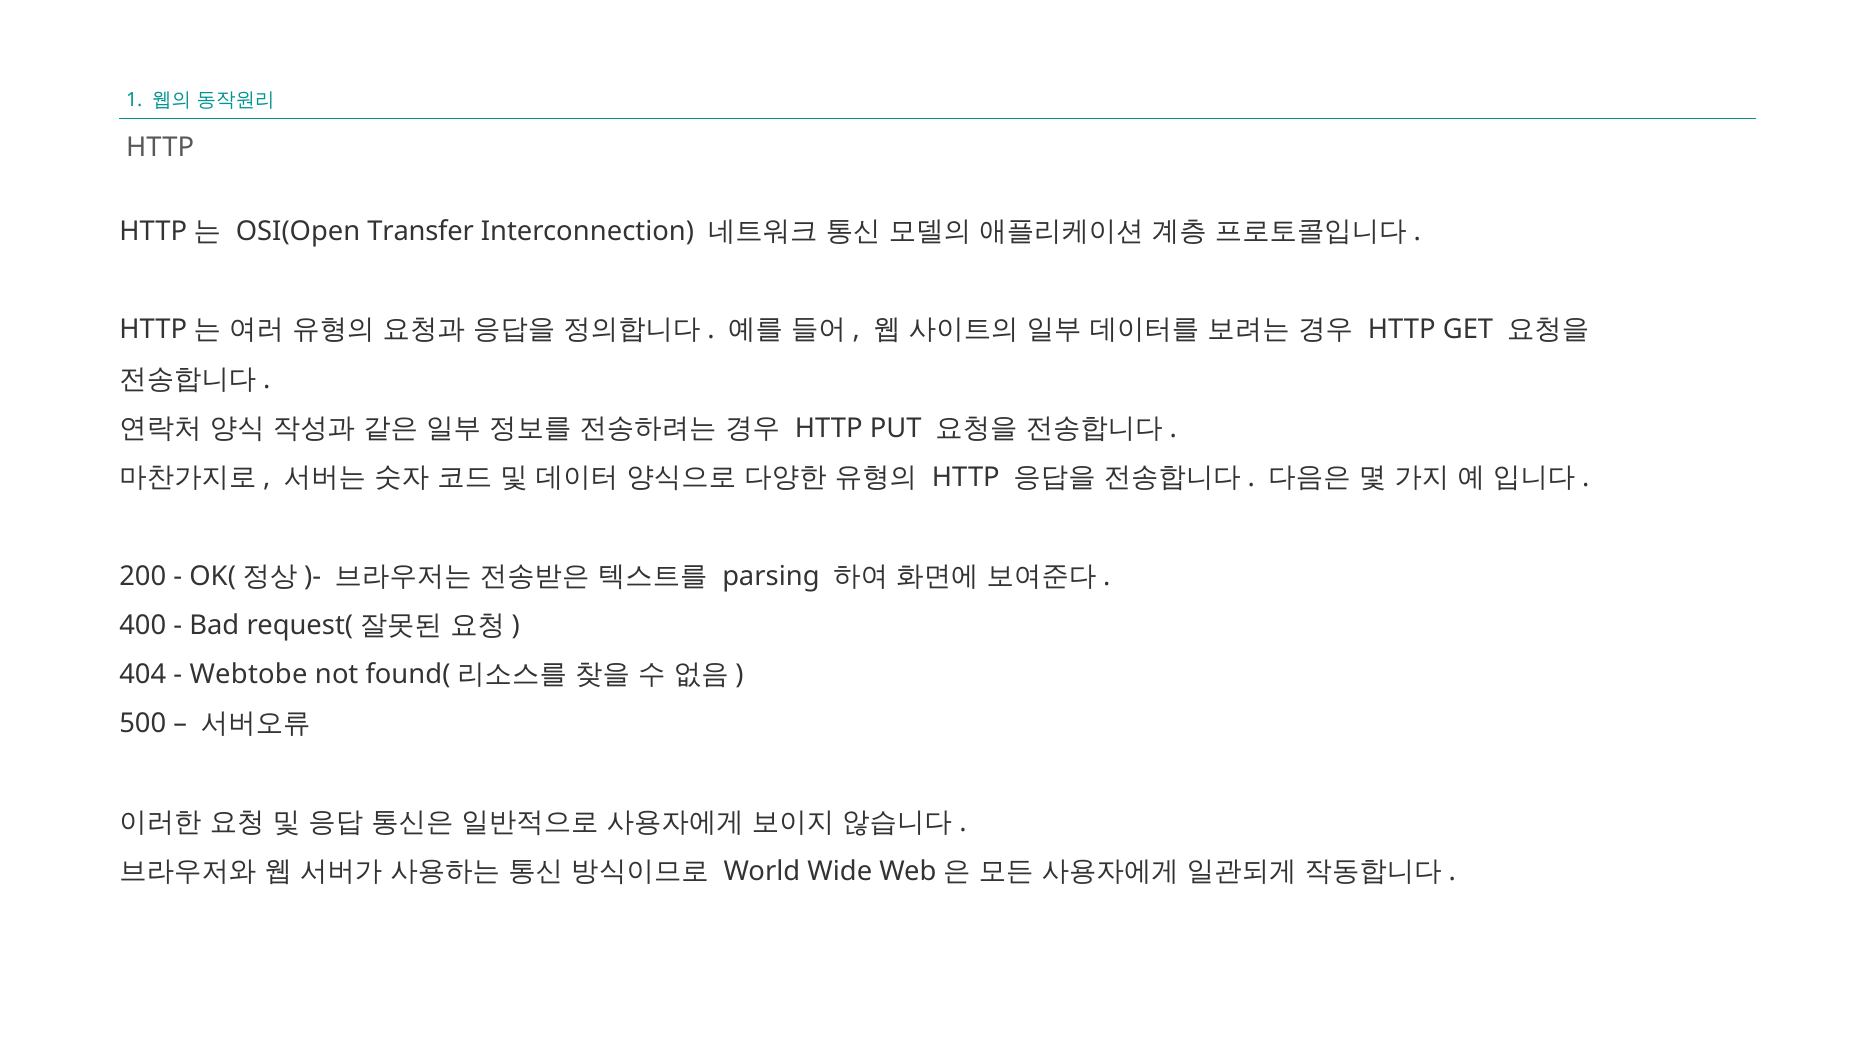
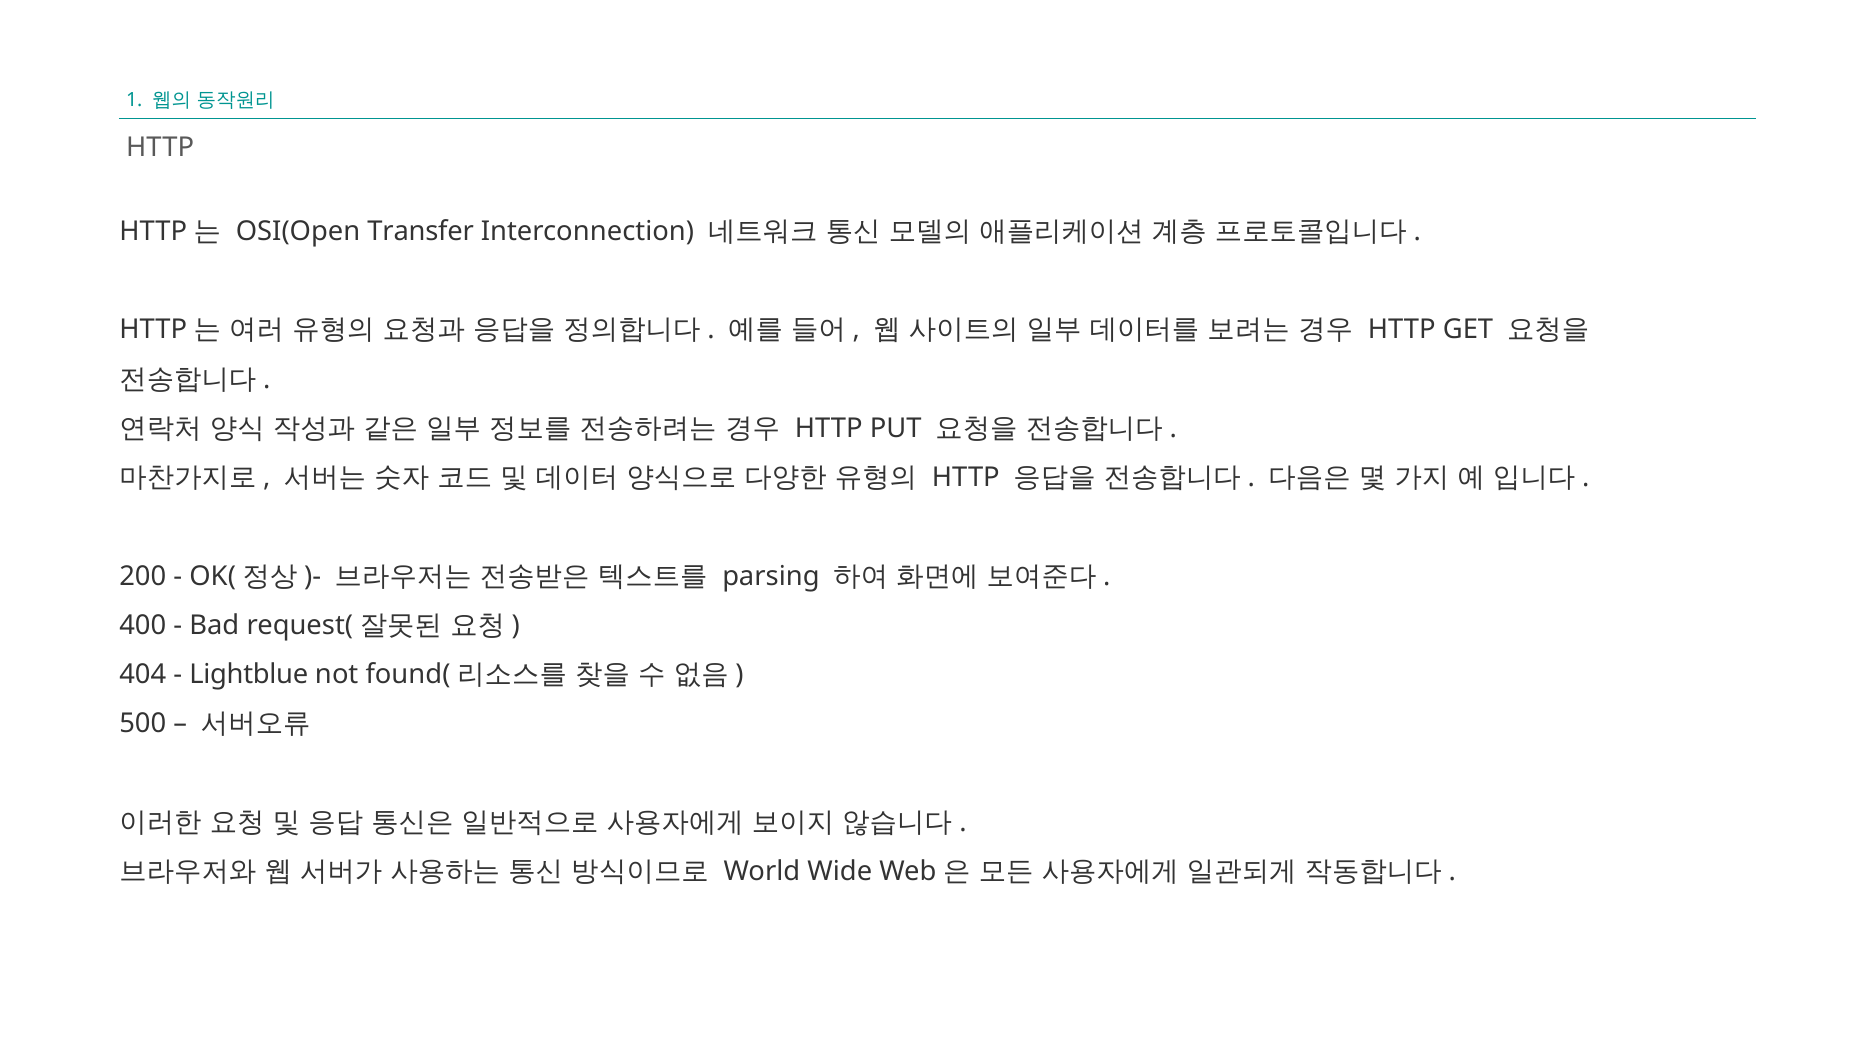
Webtobe: Webtobe -> Lightblue
